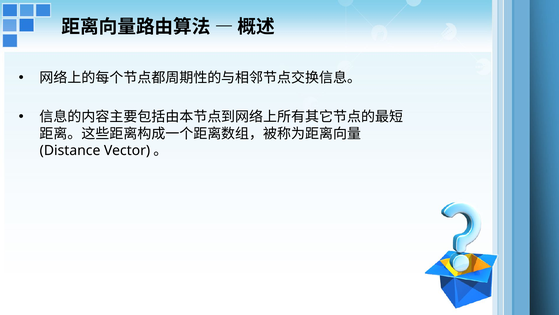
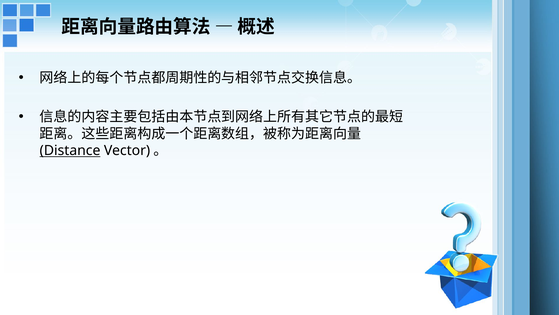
Distance underline: none -> present
